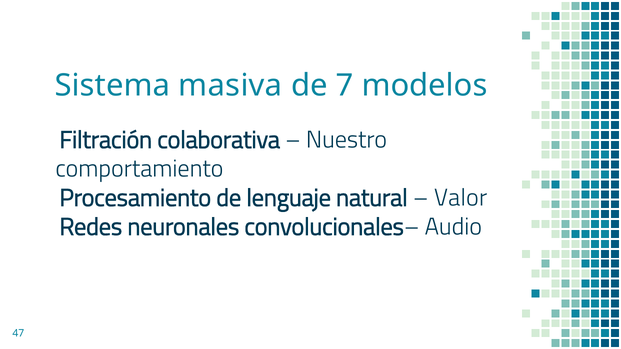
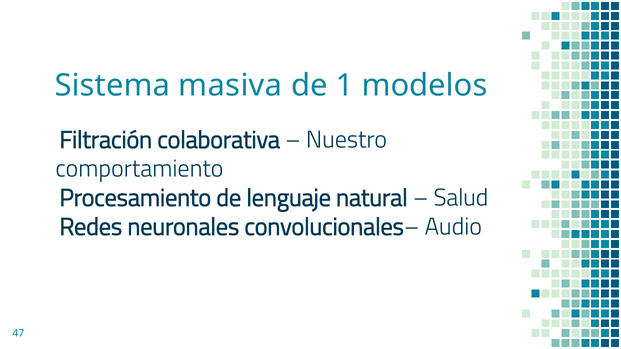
7: 7 -> 1
Valor: Valor -> Salud
